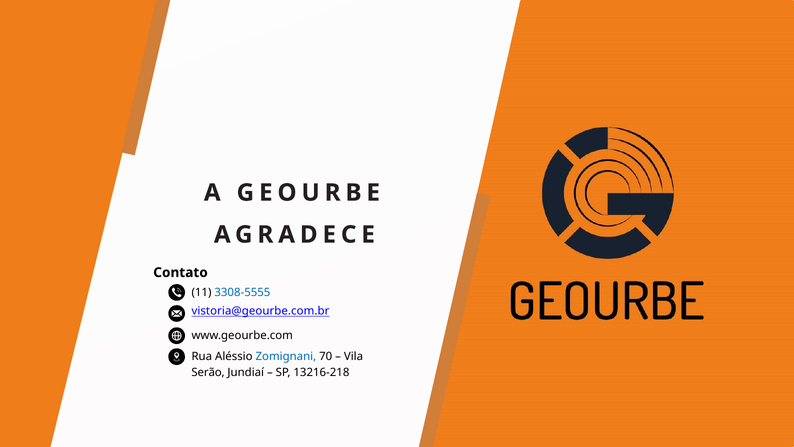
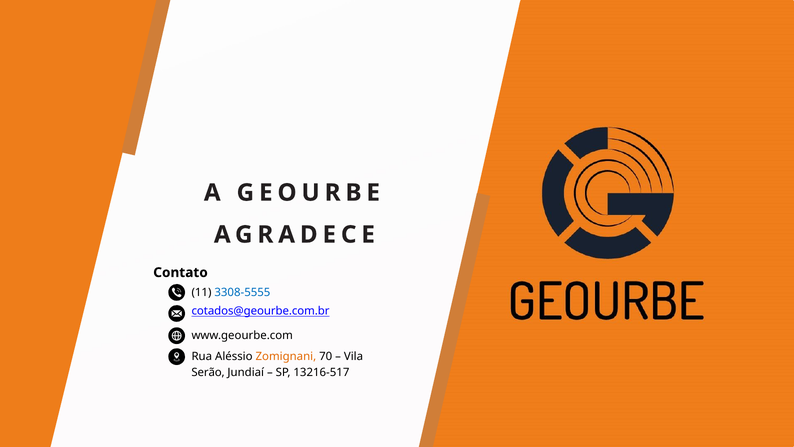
vistoria@geourbe.com.br: vistoria@geourbe.com.br -> cotados@geourbe.com.br
Zomignani colour: blue -> orange
13216-218: 13216-218 -> 13216-517
